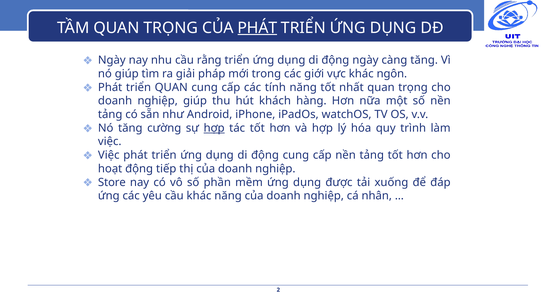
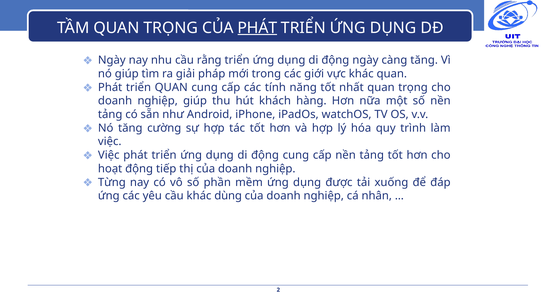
khác ngôn: ngôn -> quan
hợp at (214, 128) underline: present -> none
Store: Store -> Từng
khác năng: năng -> dùng
